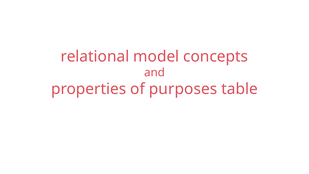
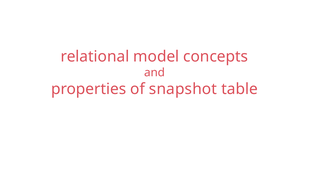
purposes: purposes -> snapshot
